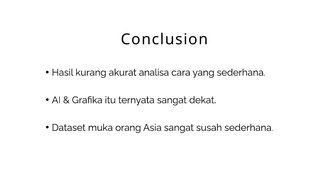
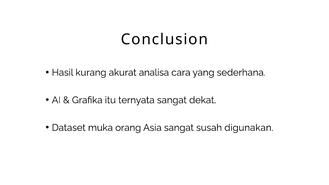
susah sederhana: sederhana -> digunakan
